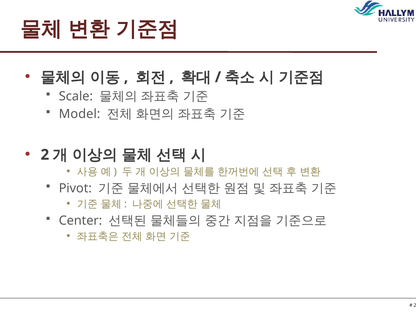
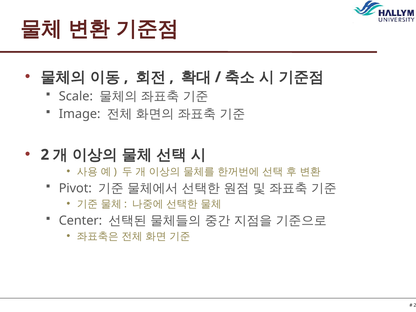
Model: Model -> Image
